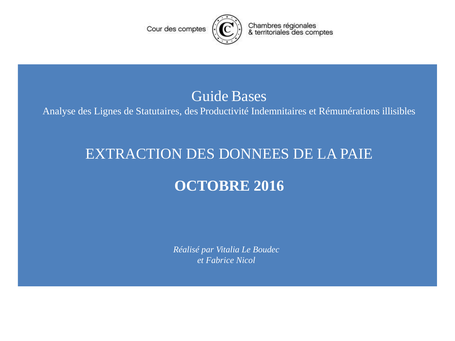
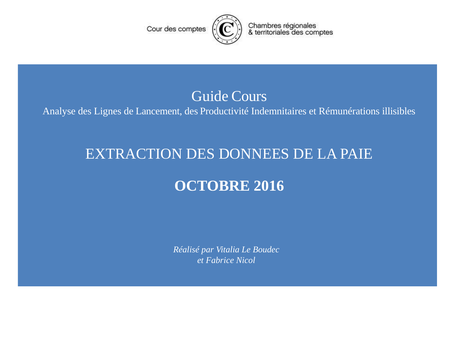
Bases: Bases -> Cours
Statutaires: Statutaires -> Lancement
